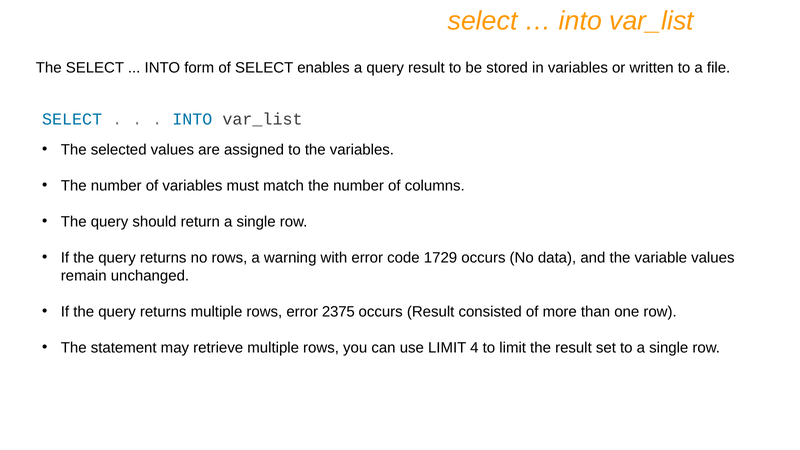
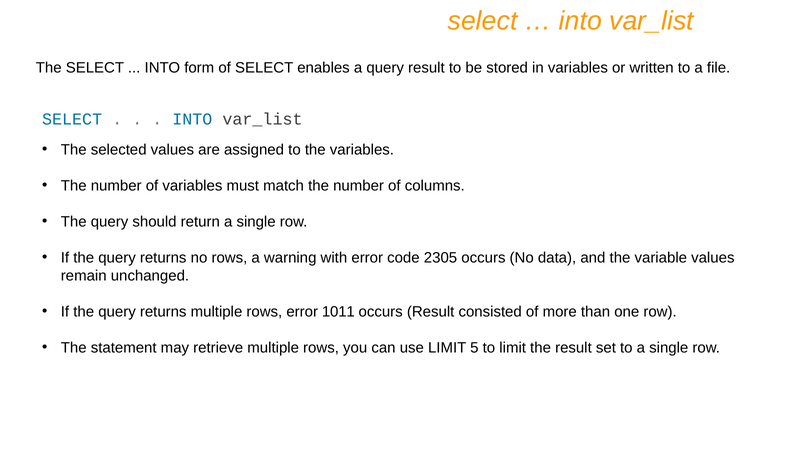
1729: 1729 -> 2305
2375: 2375 -> 1011
4: 4 -> 5
